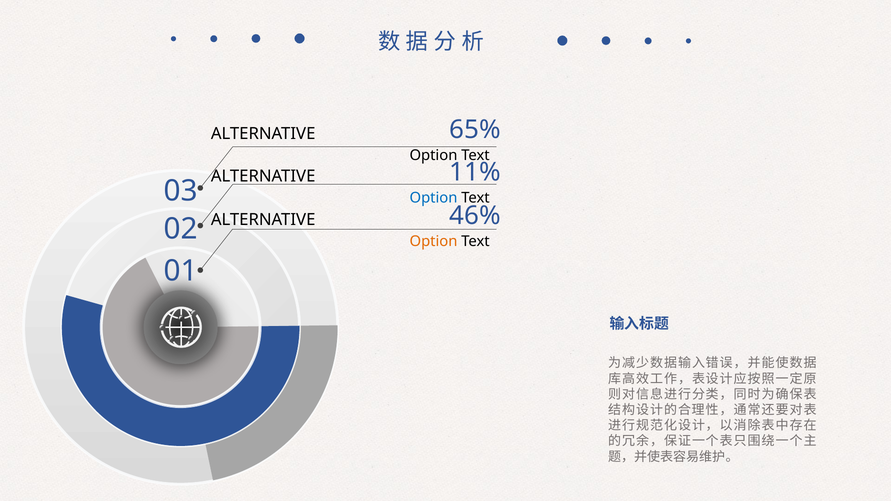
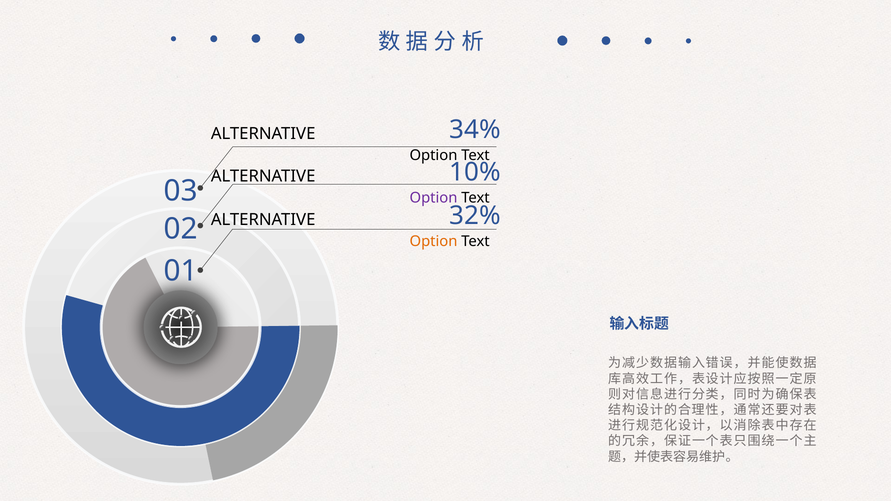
65%: 65% -> 34%
11%: 11% -> 10%
Option at (434, 198) colour: blue -> purple
46%: 46% -> 32%
